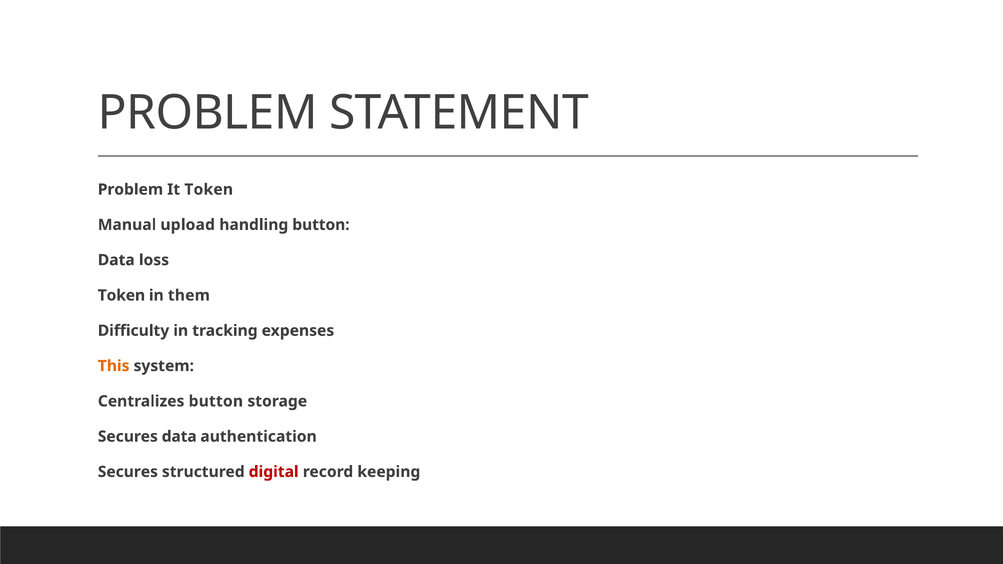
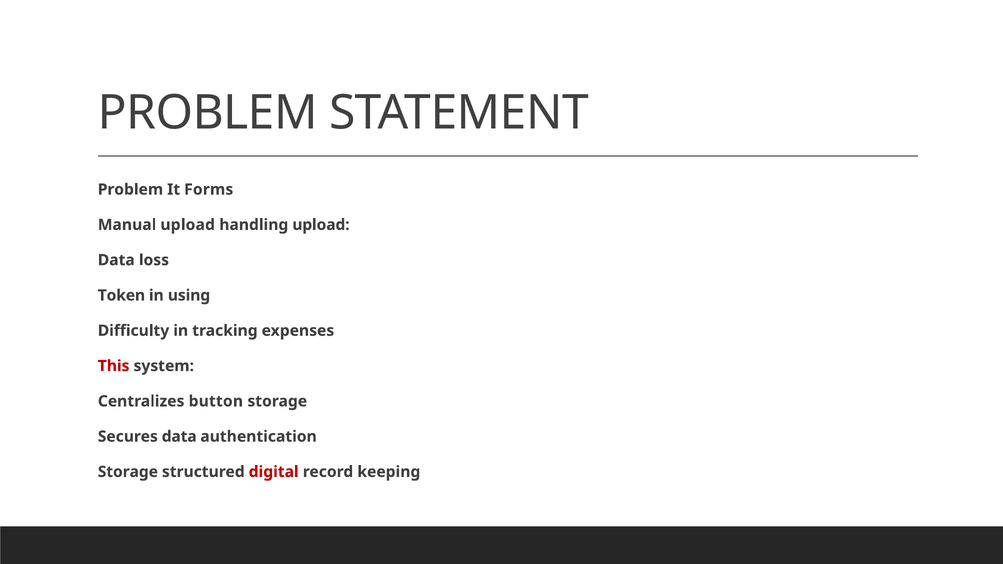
It Token: Token -> Forms
handling button: button -> upload
them: them -> using
This colour: orange -> red
Secures at (128, 472): Secures -> Storage
